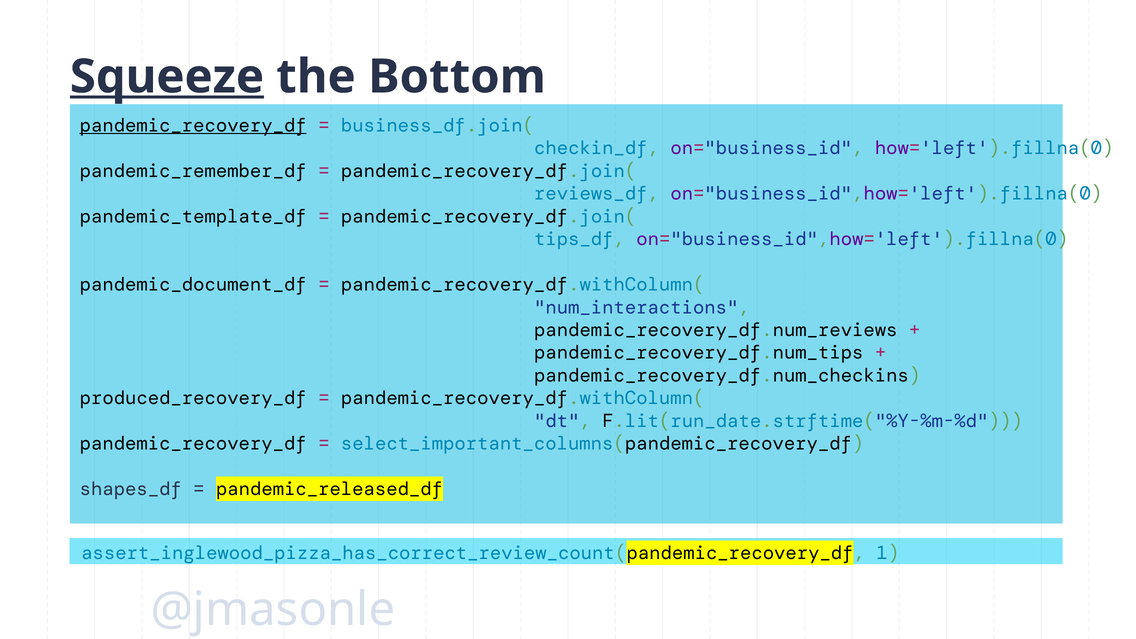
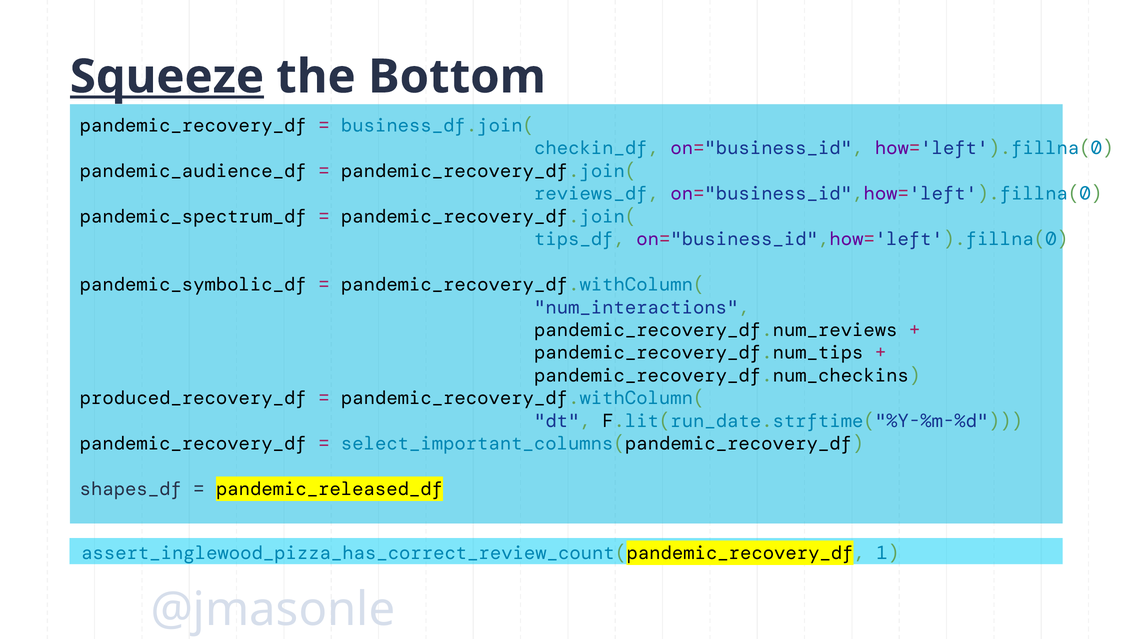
pandemic_recovery_df at (193, 126) underline: present -> none
pandemic_remember_df: pandemic_remember_df -> pandemic_audience_df
pandemic_template_df: pandemic_template_df -> pandemic_spectrum_df
pandemic_document_df: pandemic_document_df -> pandemic_symbolic_df
